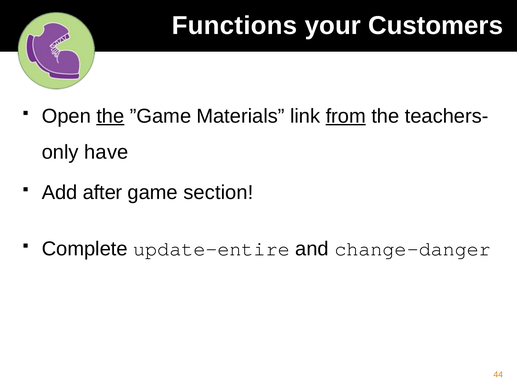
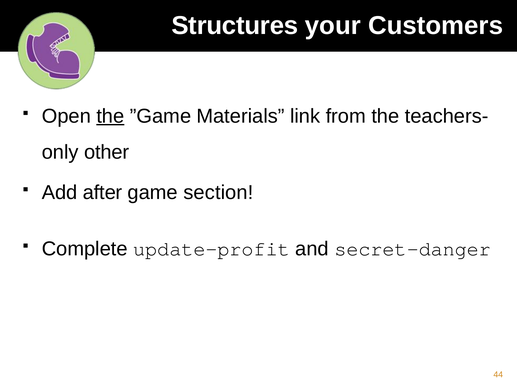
Functions: Functions -> Structures
from underline: present -> none
have: have -> other
update-entire: update-entire -> update-profit
change-danger: change-danger -> secret-danger
